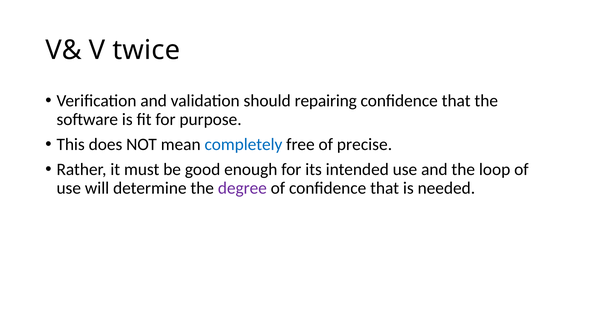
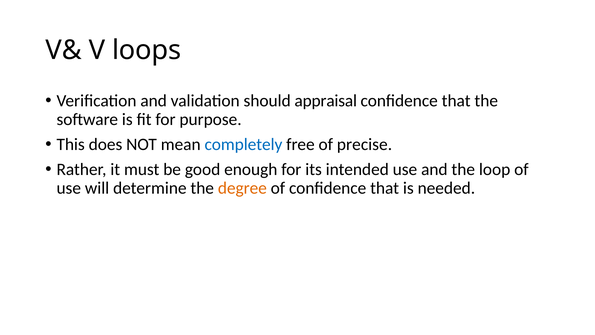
twice: twice -> loops
repairing: repairing -> appraisal
degree colour: purple -> orange
